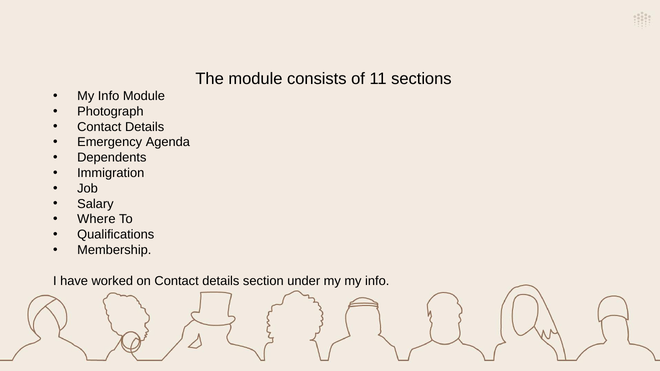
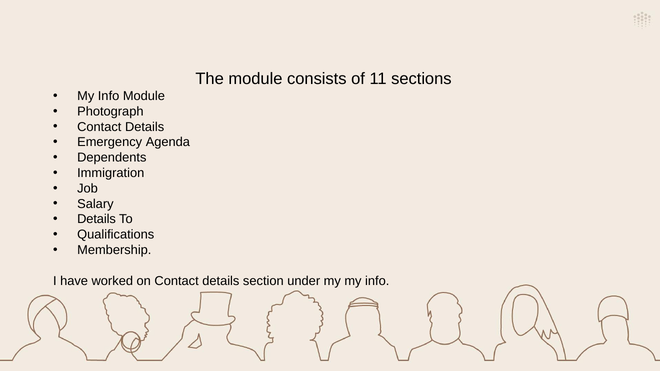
Where at (96, 219): Where -> Details
